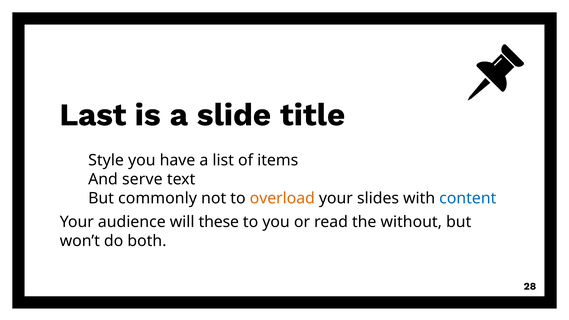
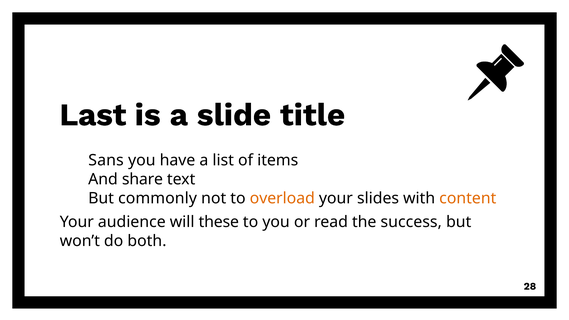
Style: Style -> Sans
serve: serve -> share
content colour: blue -> orange
without: without -> success
